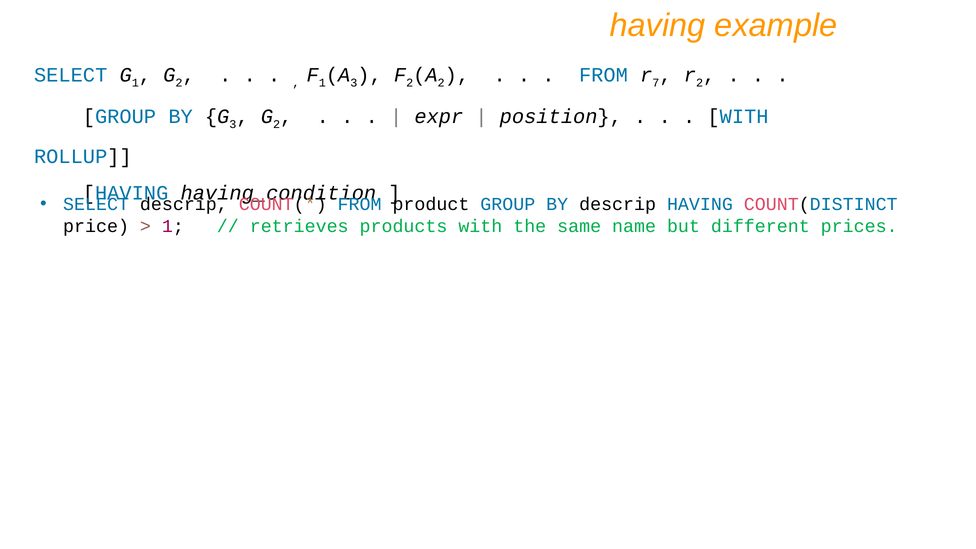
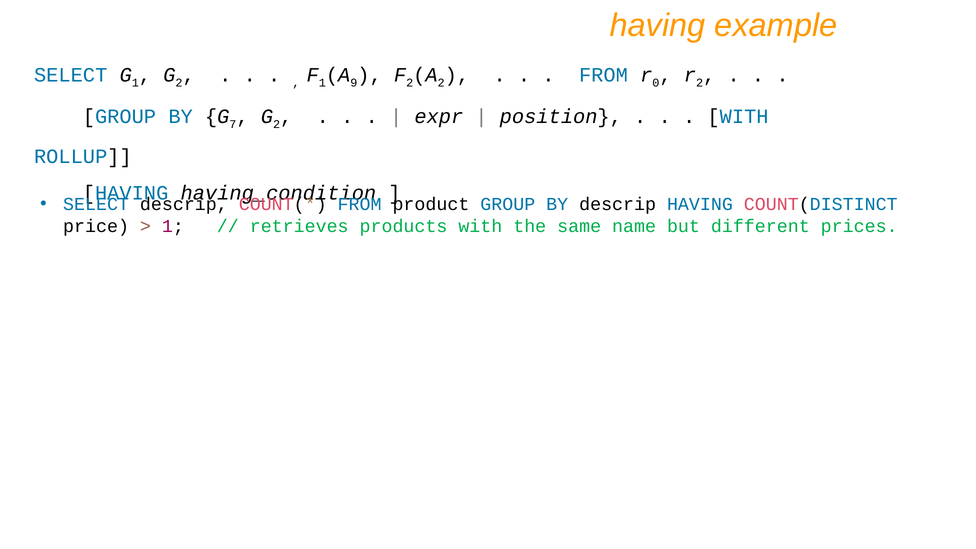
3 at (354, 83): 3 -> 9
7: 7 -> 0
3 at (233, 124): 3 -> 7
